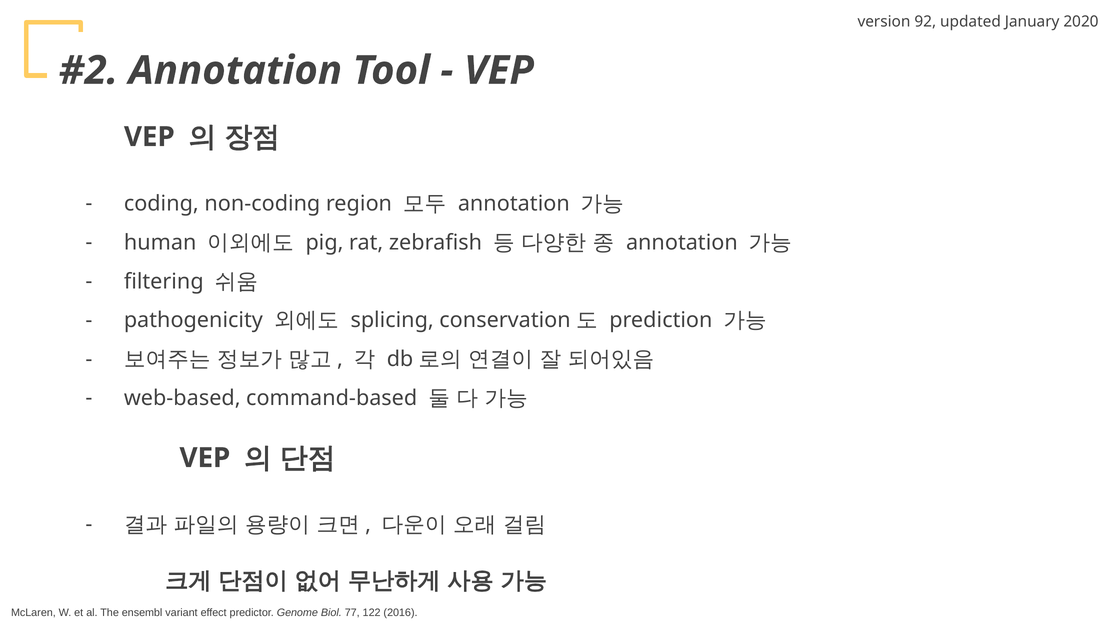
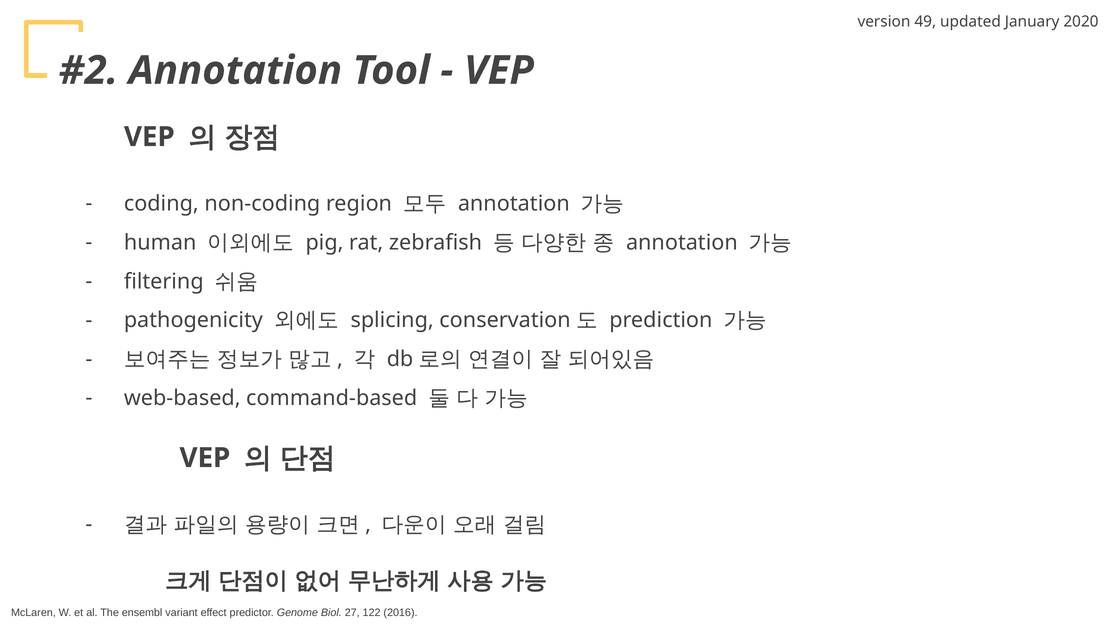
92: 92 -> 49
77: 77 -> 27
